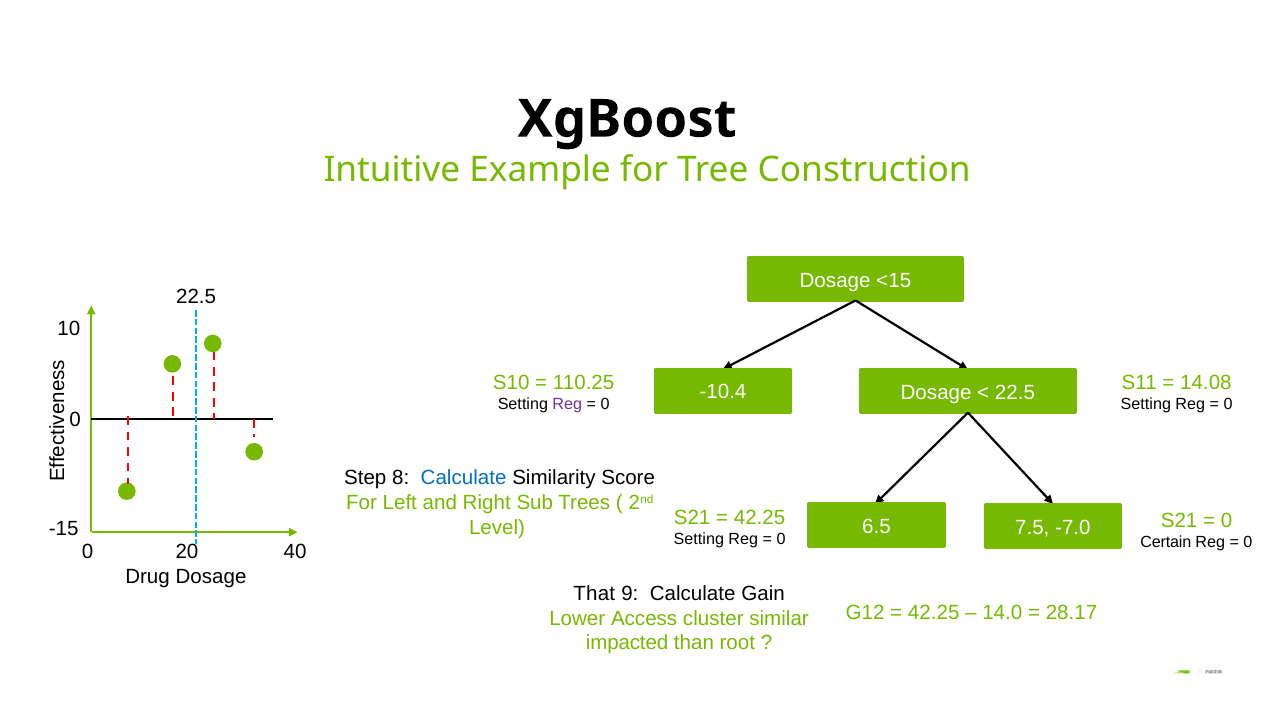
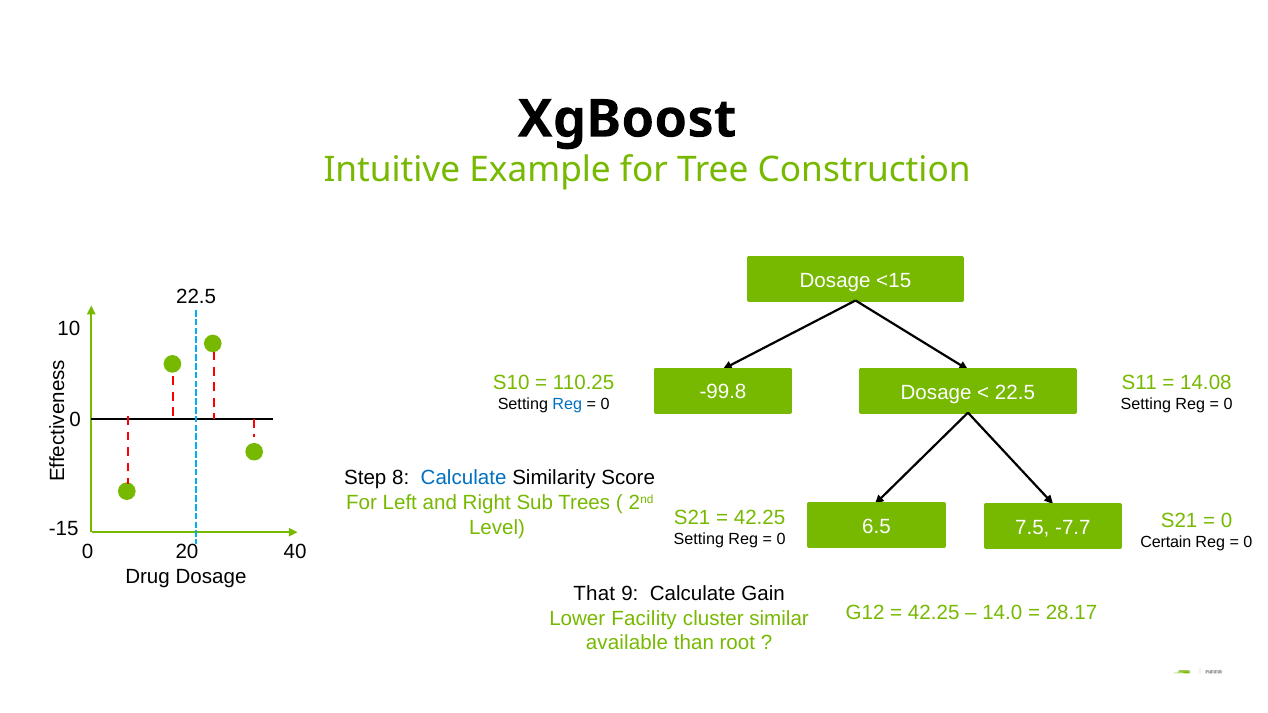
-10.4: -10.4 -> -99.8
Reg at (567, 405) colour: purple -> blue
-7.0: -7.0 -> -7.7
Access: Access -> Facility
impacted: impacted -> available
